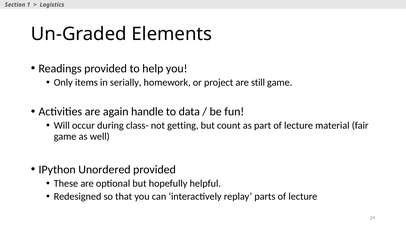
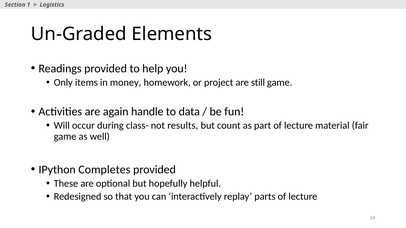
serially: serially -> money
getting: getting -> results
Unordered: Unordered -> Completes
